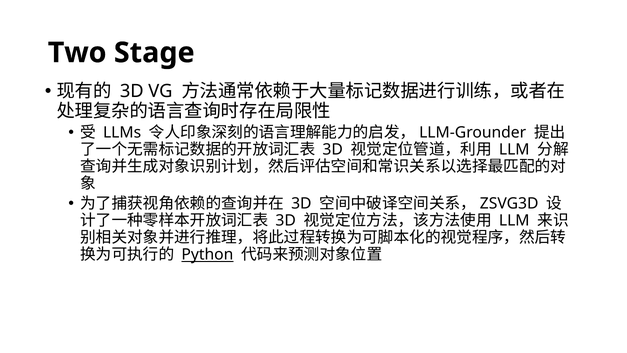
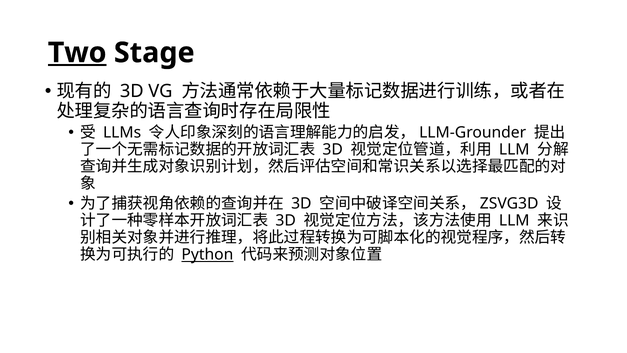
Two underline: none -> present
